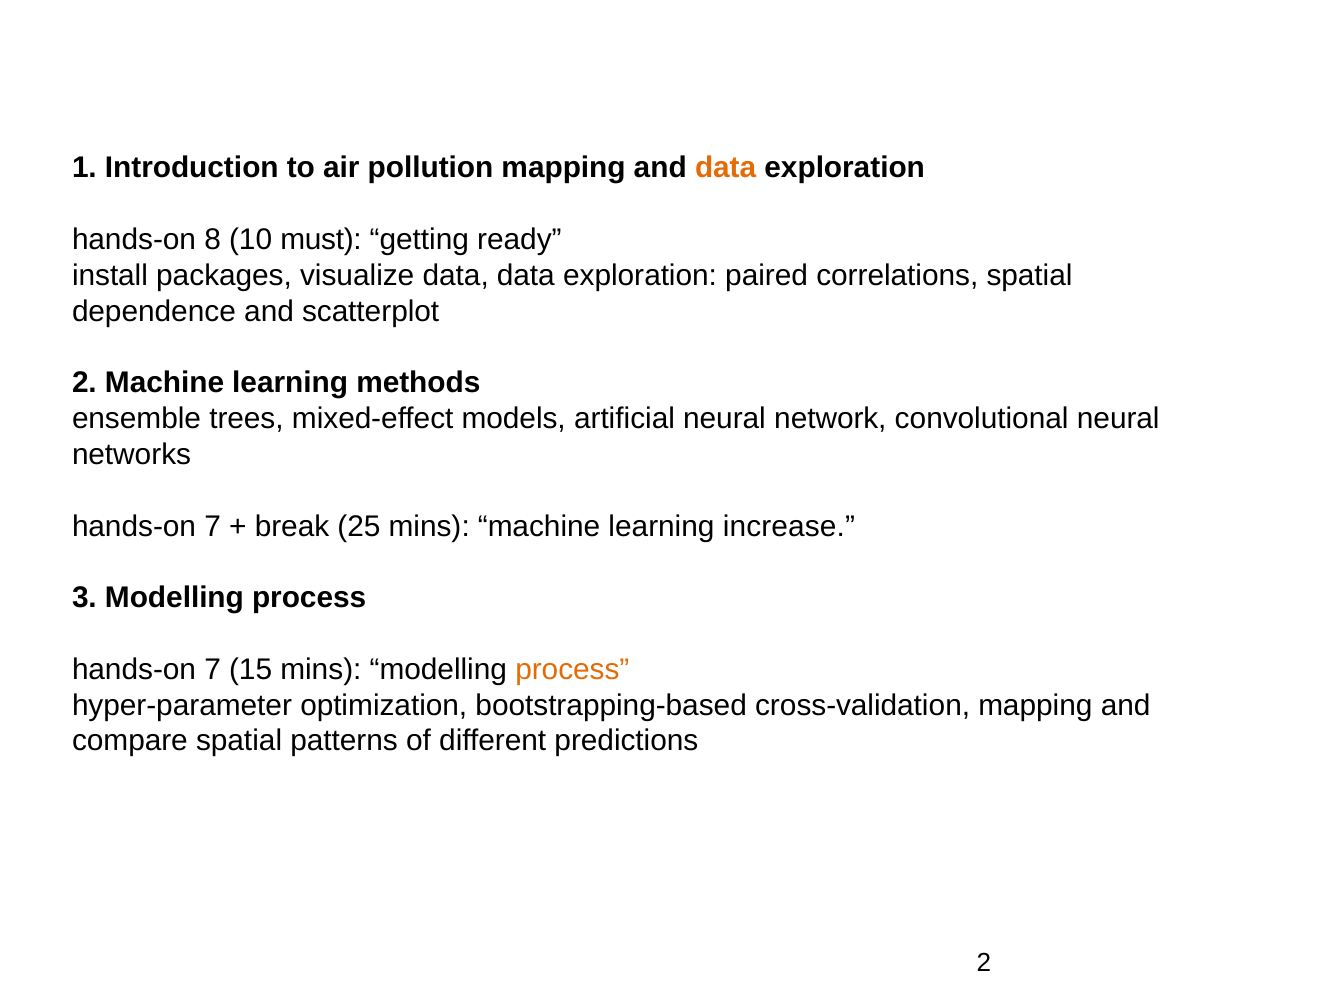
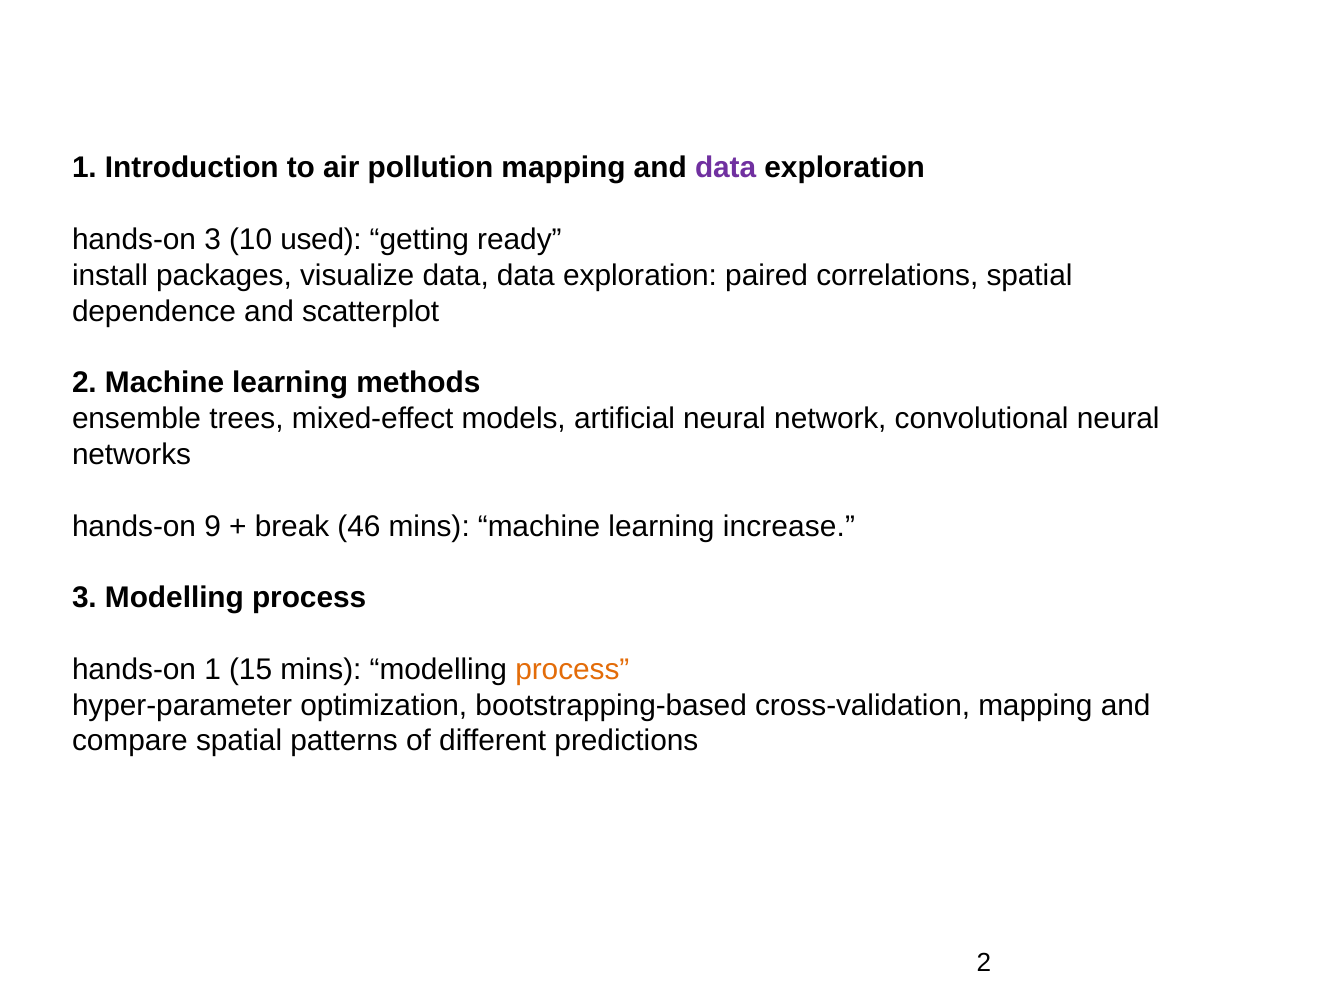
data at (726, 168) colour: orange -> purple
hands-on 8: 8 -> 3
must: must -> used
7 at (213, 526): 7 -> 9
25: 25 -> 46
7 at (213, 669): 7 -> 1
